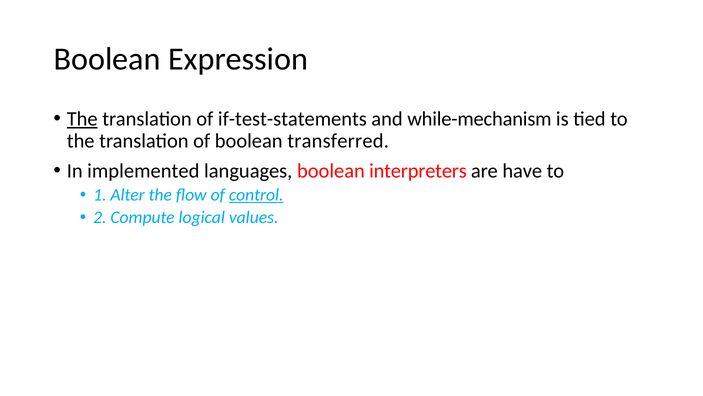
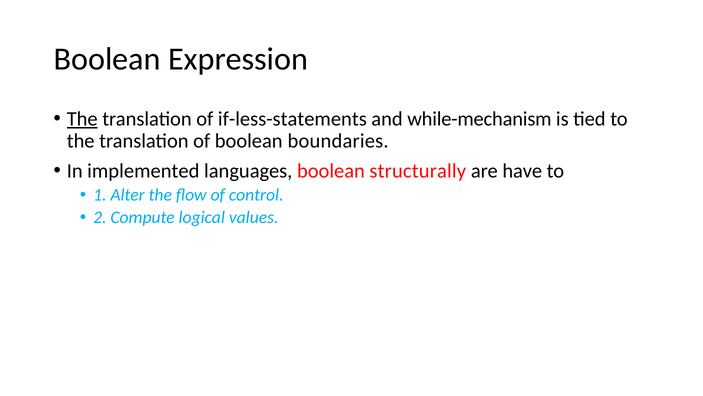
if-test-statements: if-test-statements -> if-less-statements
transferred: transferred -> boundaries
interpreters: interpreters -> structurally
control underline: present -> none
